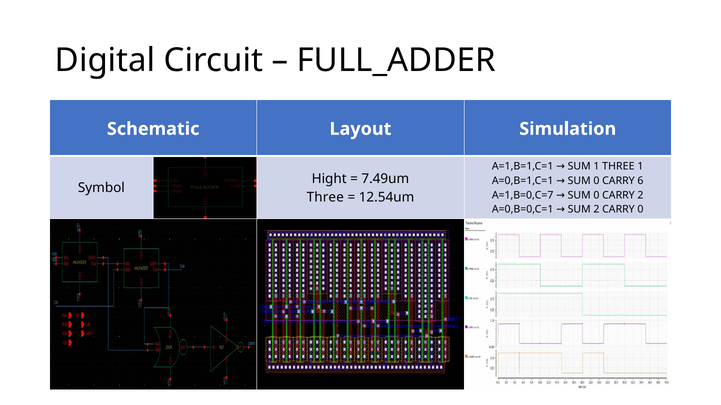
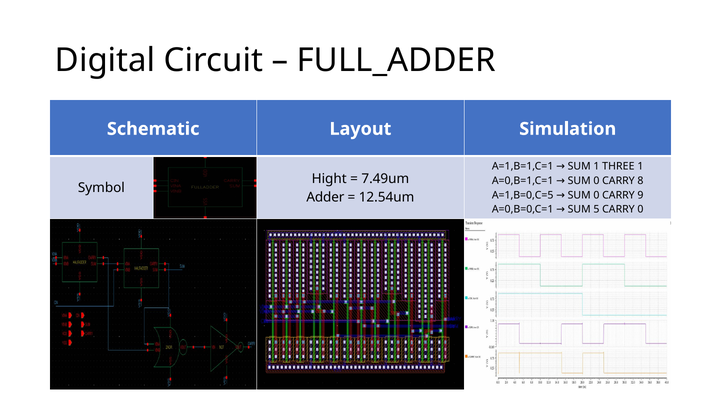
6: 6 -> 8
A=1,B=0,C=7: A=1,B=0,C=7 -> A=1,B=0,C=5
CARRY 2: 2 -> 9
Three at (325, 197): Three -> Adder
SUM 2: 2 -> 5
